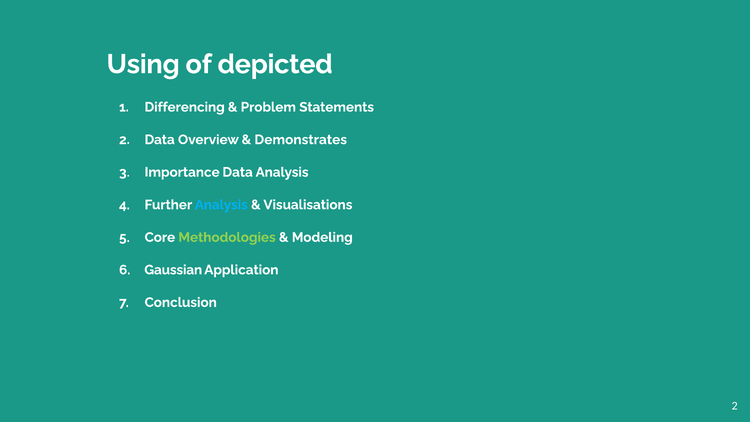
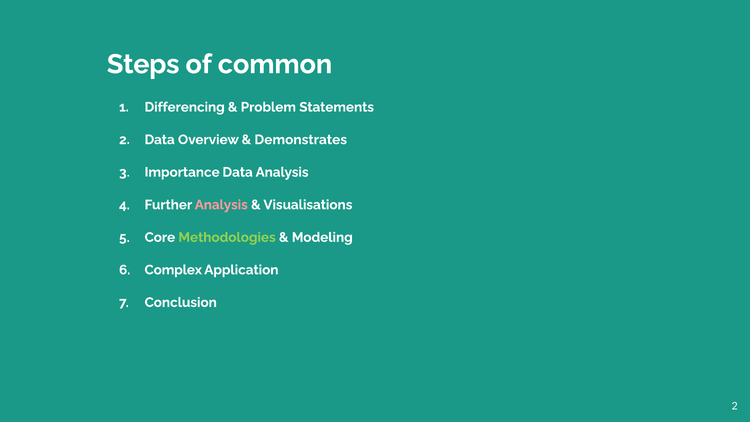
Using: Using -> Steps
depicted: depicted -> common
Analysis at (221, 205) colour: light blue -> pink
Gaussian: Gaussian -> Complex
